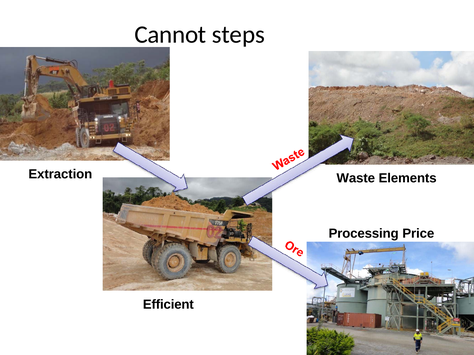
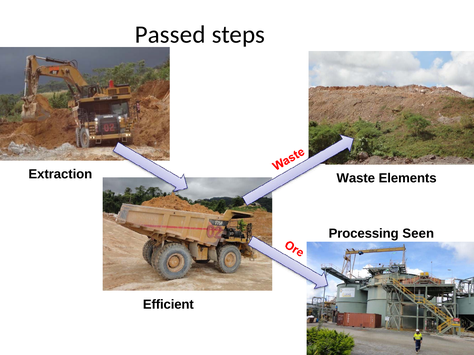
Cannot: Cannot -> Passed
Price: Price -> Seen
